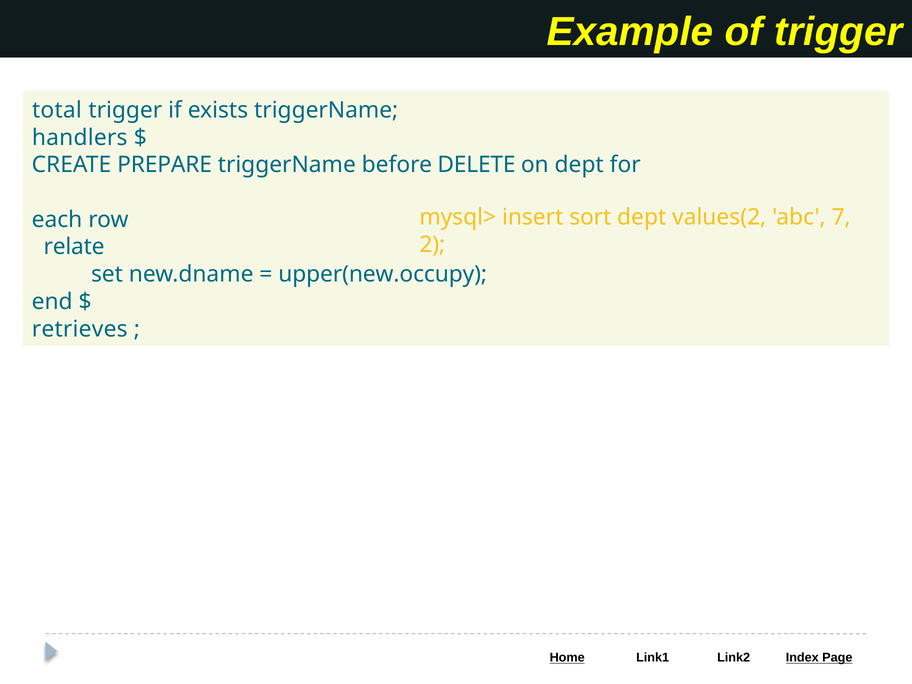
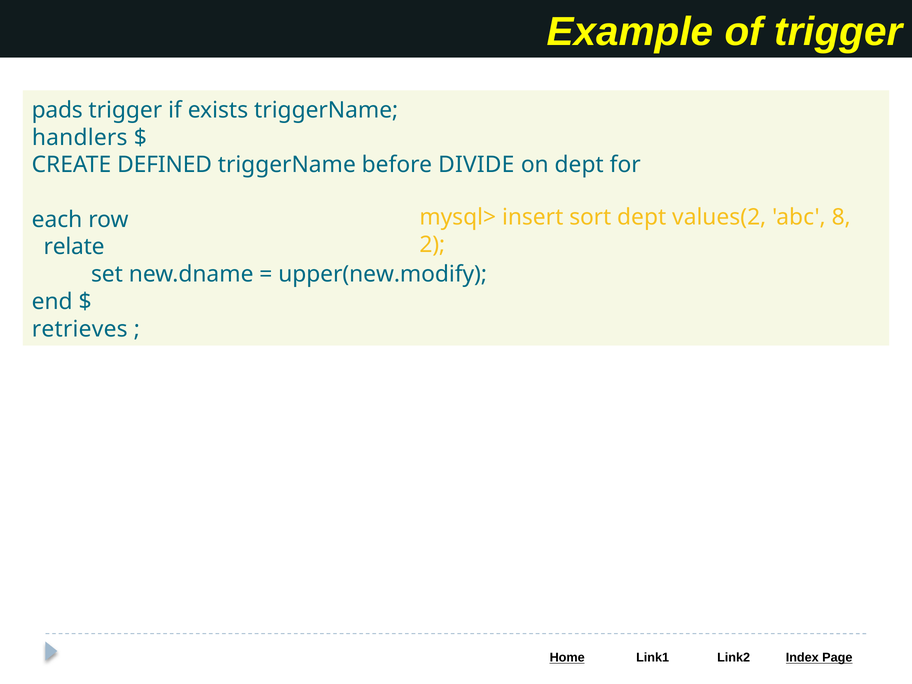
total: total -> pads
PREPARE: PREPARE -> DEFINED
DELETE: DELETE -> DIVIDE
7: 7 -> 8
upper(new.occupy: upper(new.occupy -> upper(new.modify
